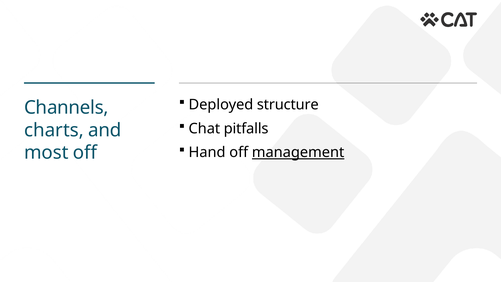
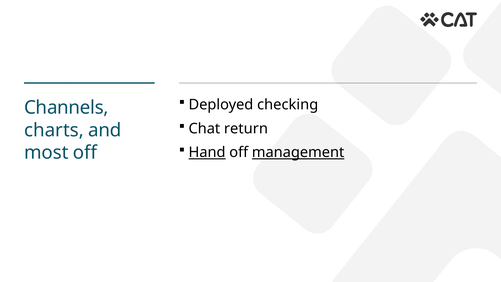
structure: structure -> checking
pitfalls: pitfalls -> return
Hand underline: none -> present
